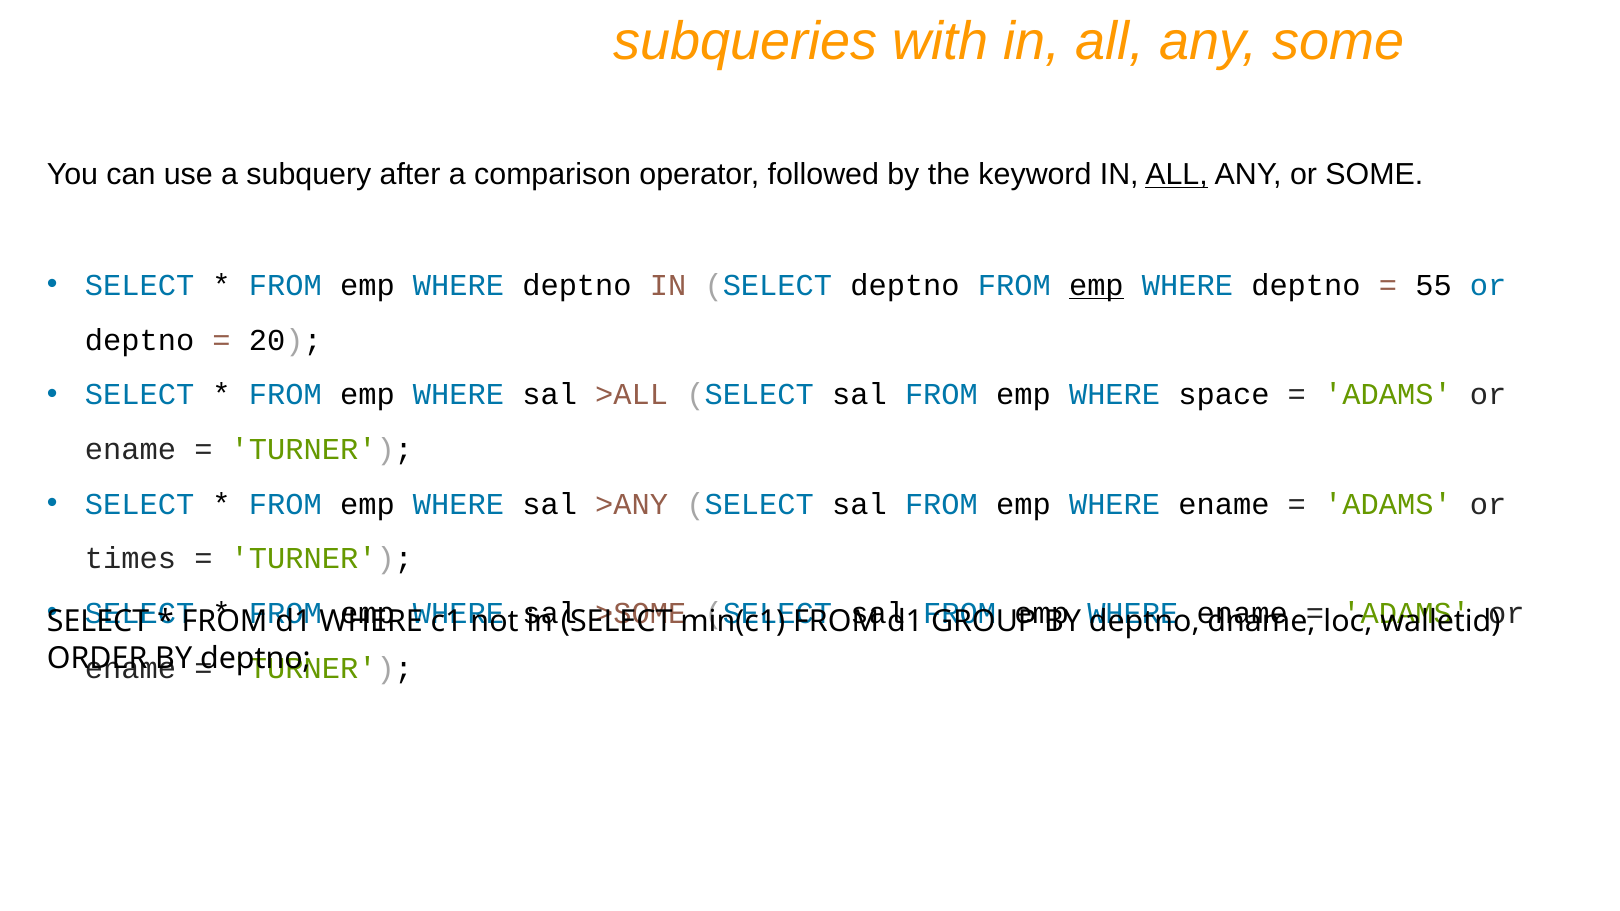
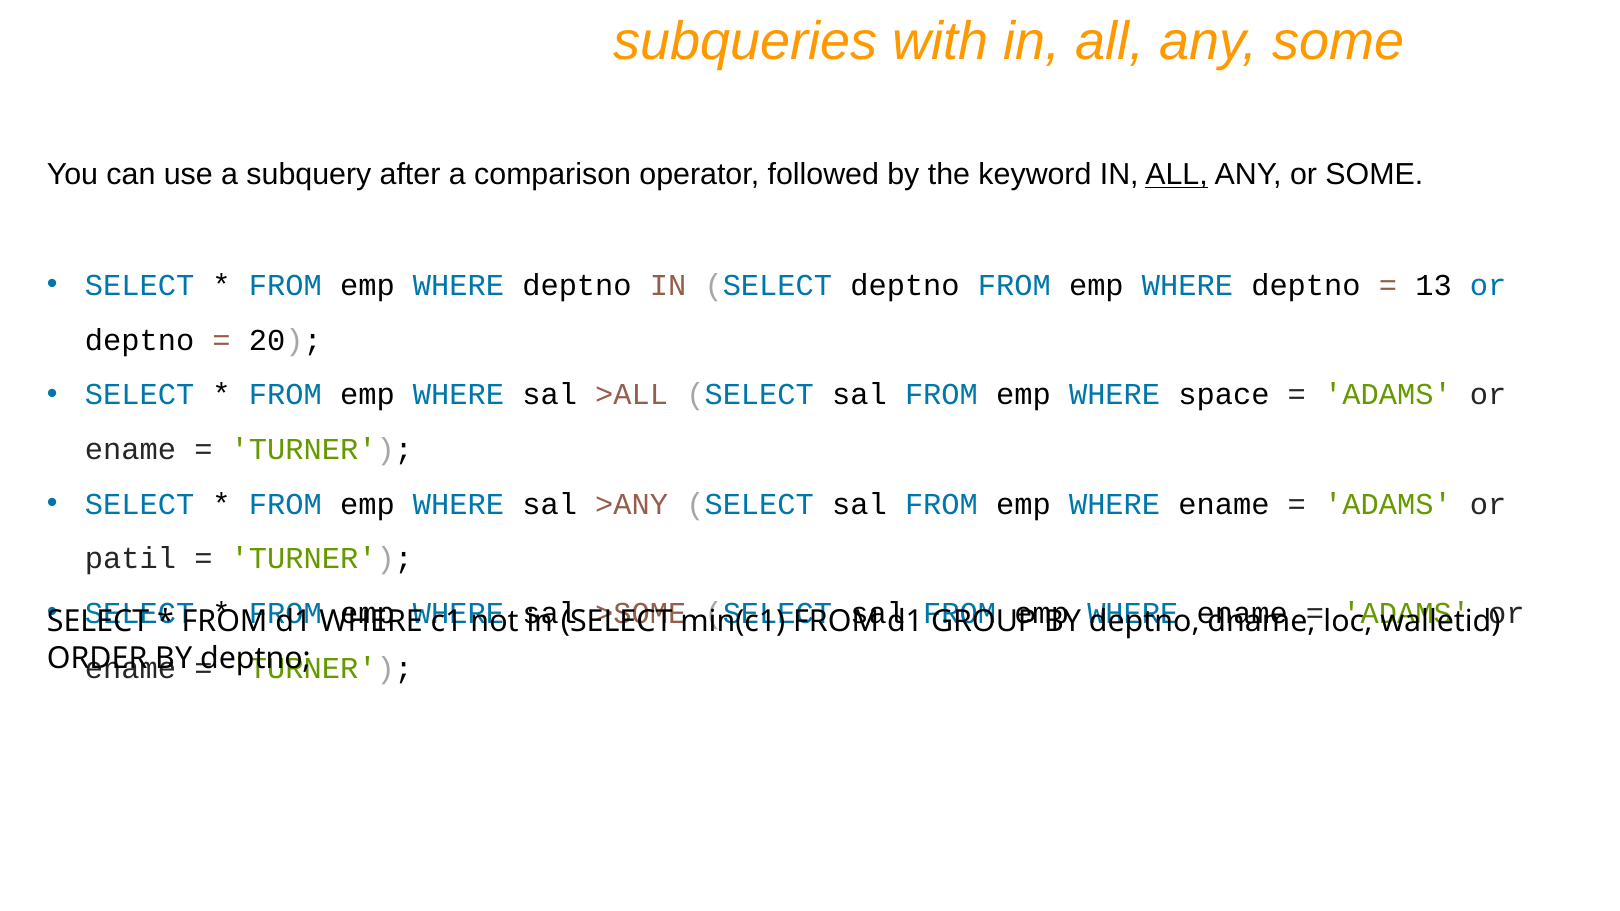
emp at (1096, 285) underline: present -> none
55: 55 -> 13
times: times -> patil
